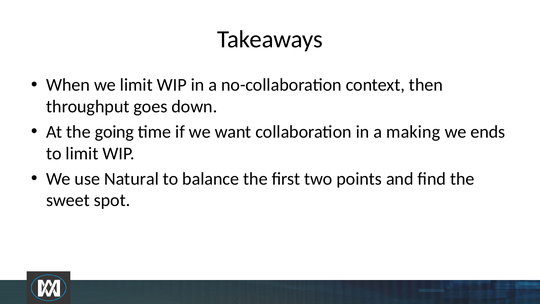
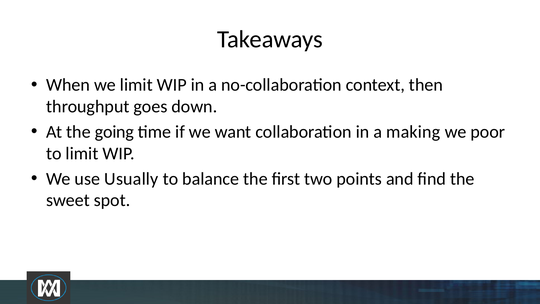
ends: ends -> poor
Natural: Natural -> Usually
